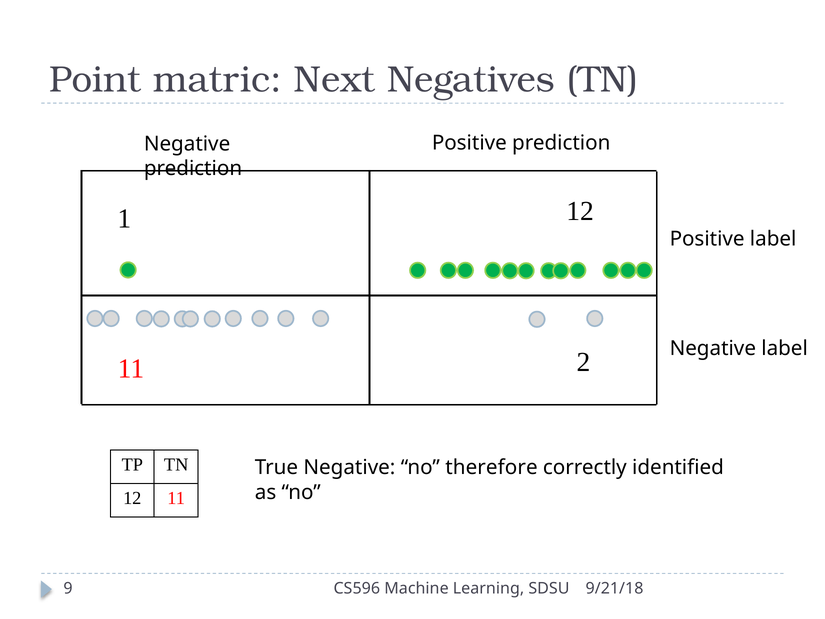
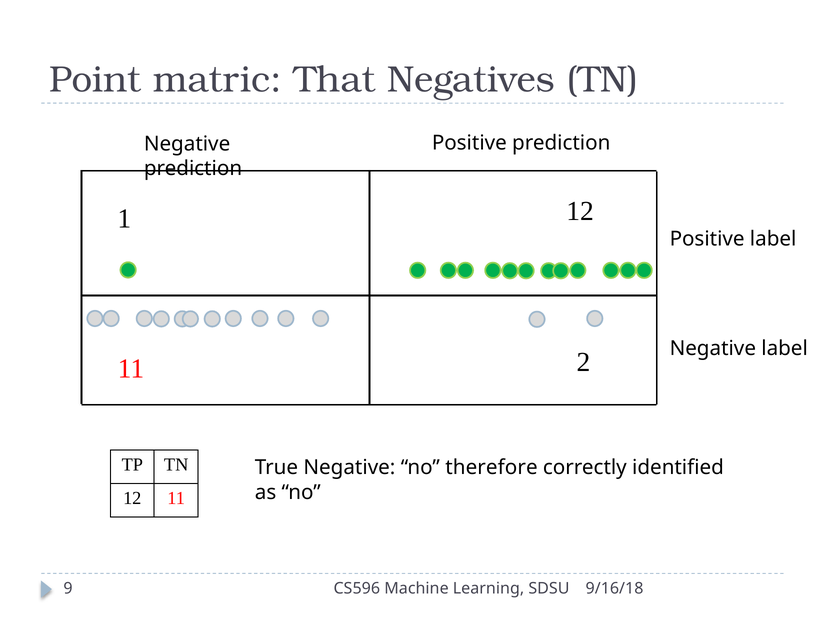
Next: Next -> That
9/21/18: 9/21/18 -> 9/16/18
